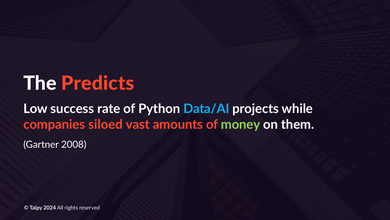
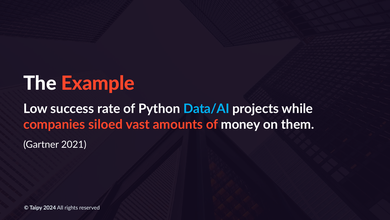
Predicts: Predicts -> Example
money colour: light green -> white
2008: 2008 -> 2021
